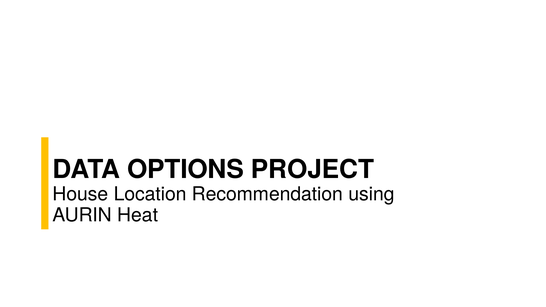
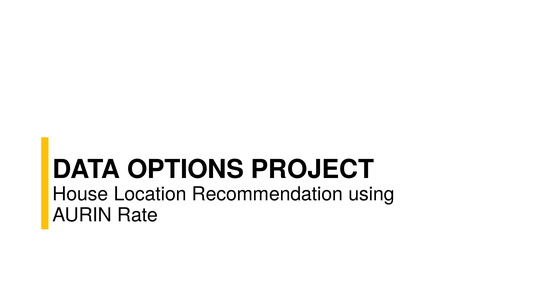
Heat: Heat -> Rate
